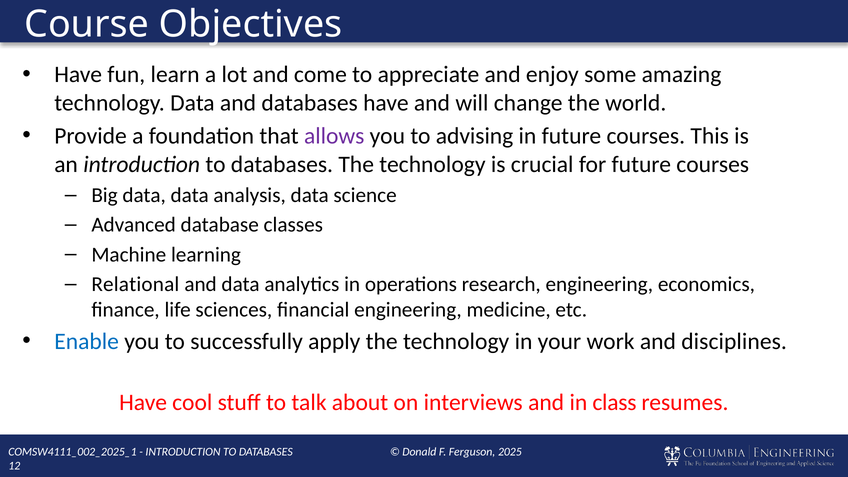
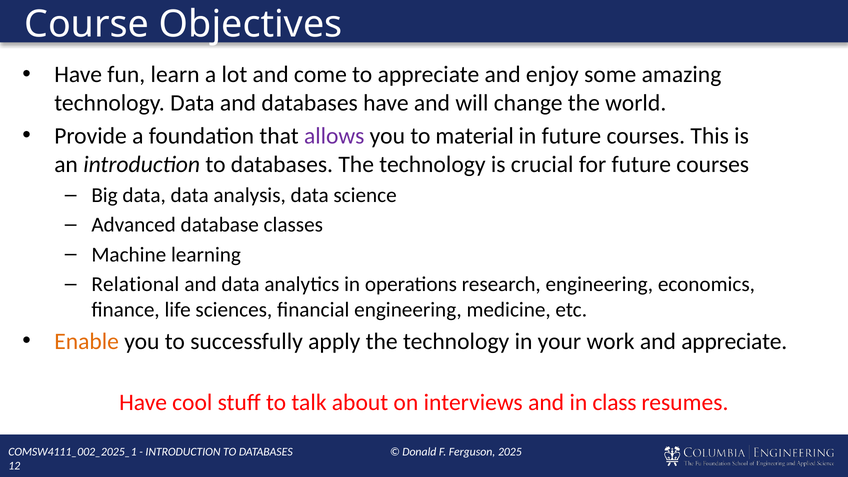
advising: advising -> material
Enable colour: blue -> orange
and disciplines: disciplines -> appreciate
